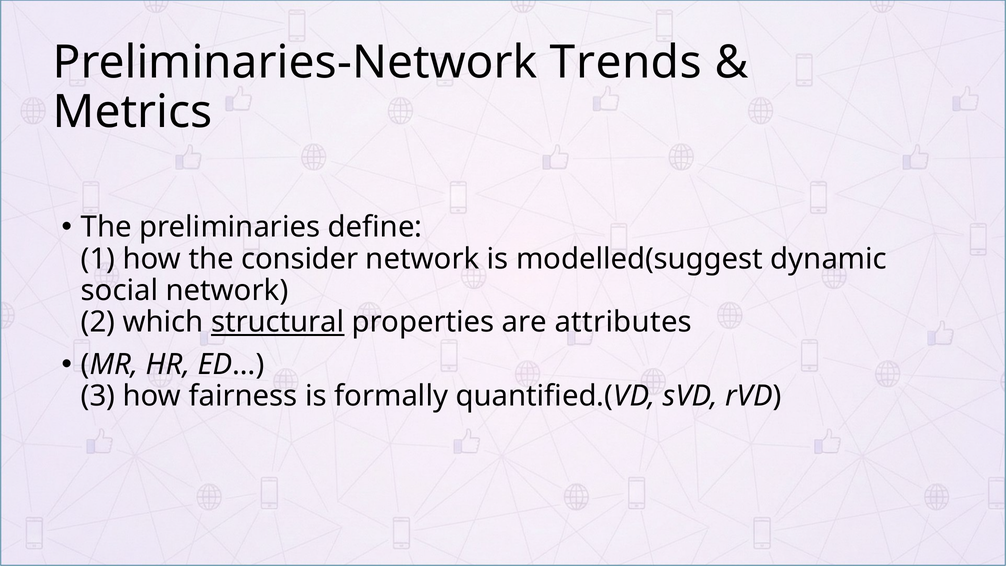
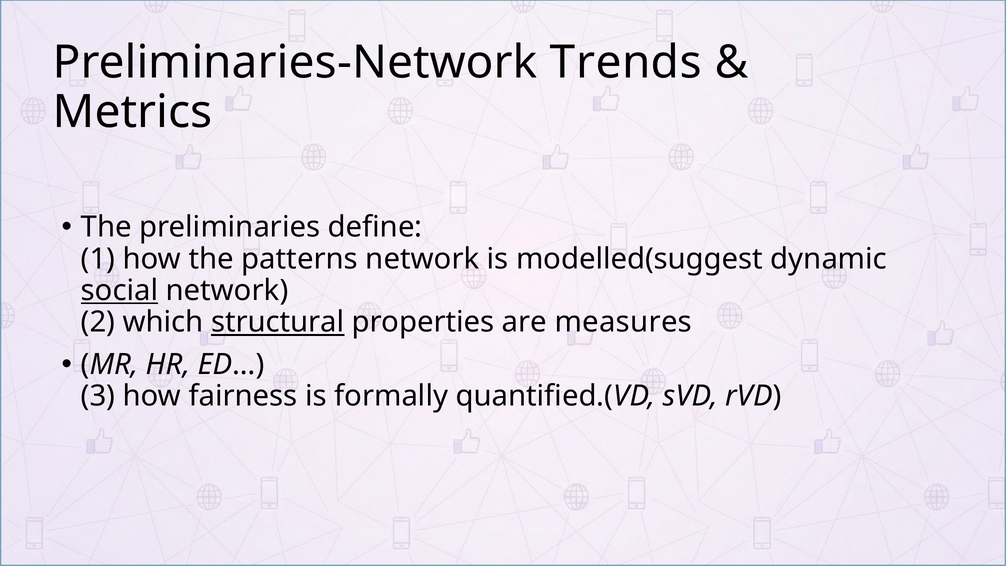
consider: consider -> patterns
social underline: none -> present
attributes: attributes -> measures
